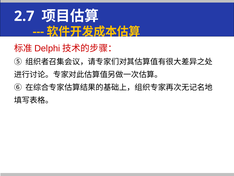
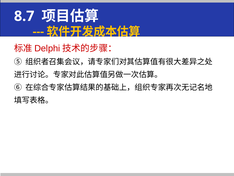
2.7: 2.7 -> 8.7
